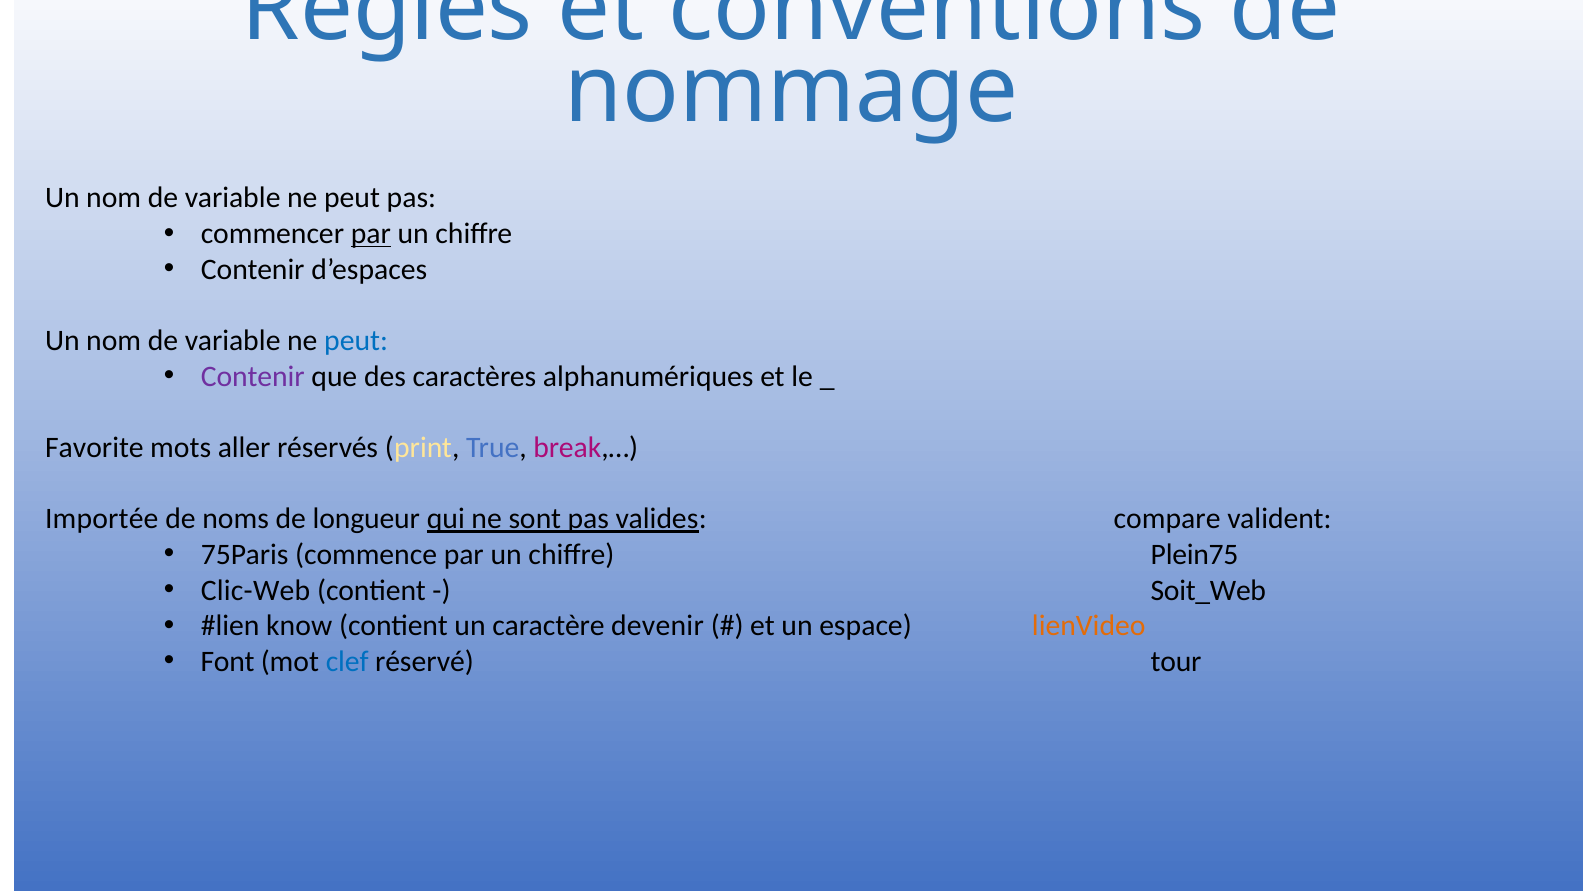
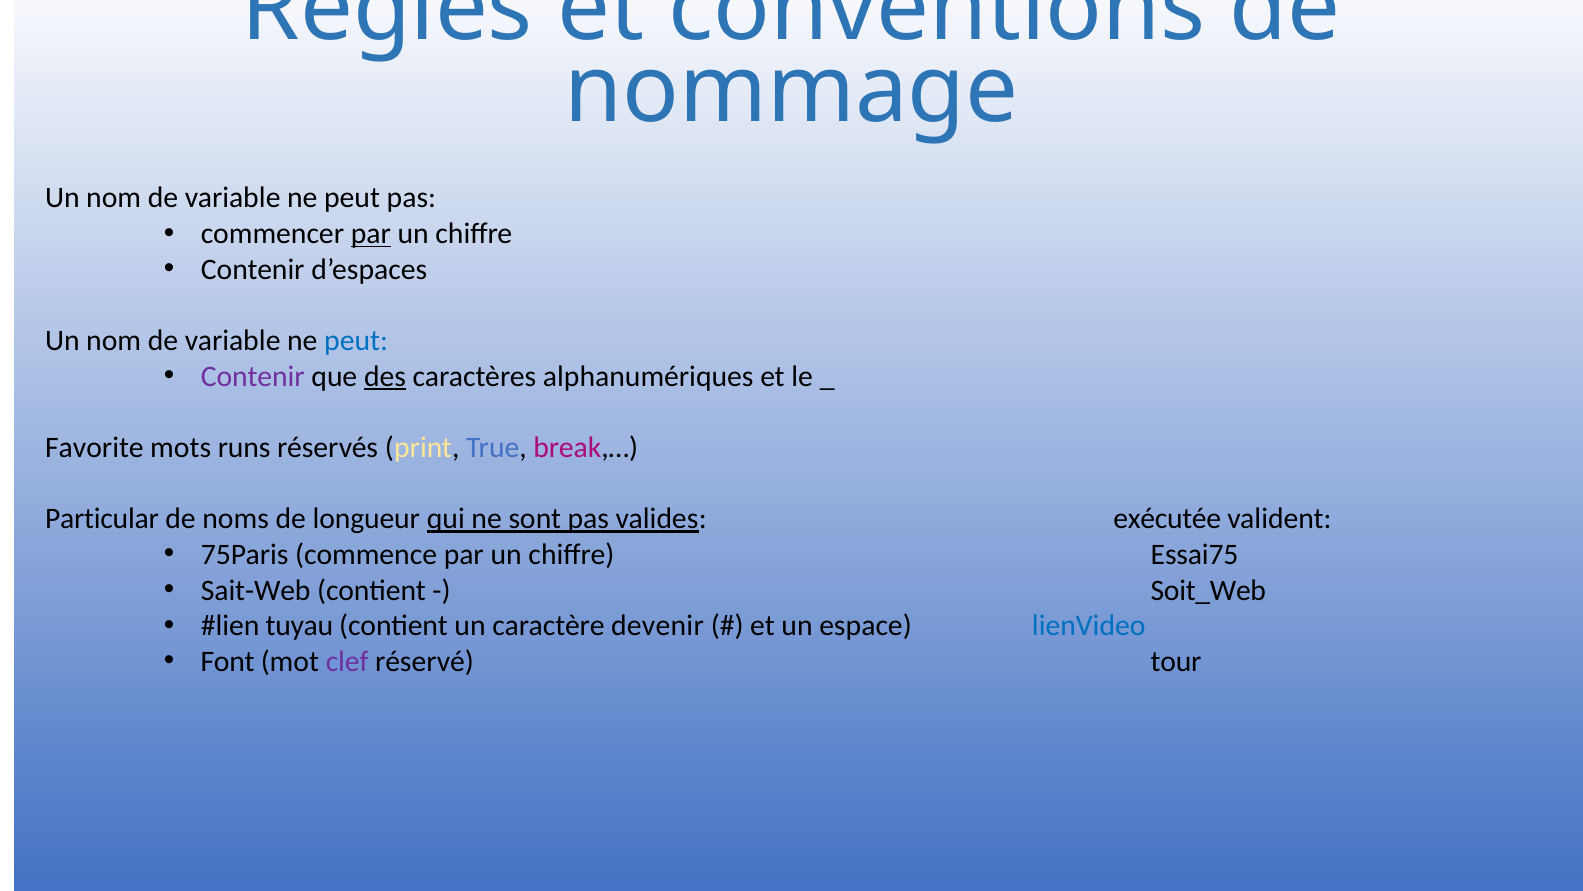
des underline: none -> present
aller: aller -> runs
Importée: Importée -> Particular
compare: compare -> exécutée
Plein75: Plein75 -> Essai75
Clic-Web: Clic-Web -> Sait-Web
know: know -> tuyau
lienVideo colour: orange -> blue
clef colour: blue -> purple
